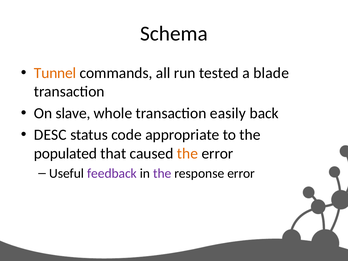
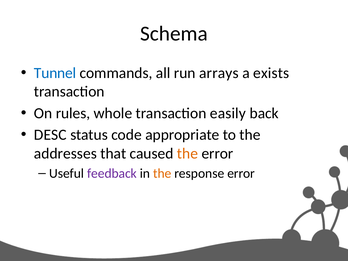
Tunnel colour: orange -> blue
tested: tested -> arrays
blade: blade -> exists
slave: slave -> rules
populated: populated -> addresses
the at (162, 173) colour: purple -> orange
